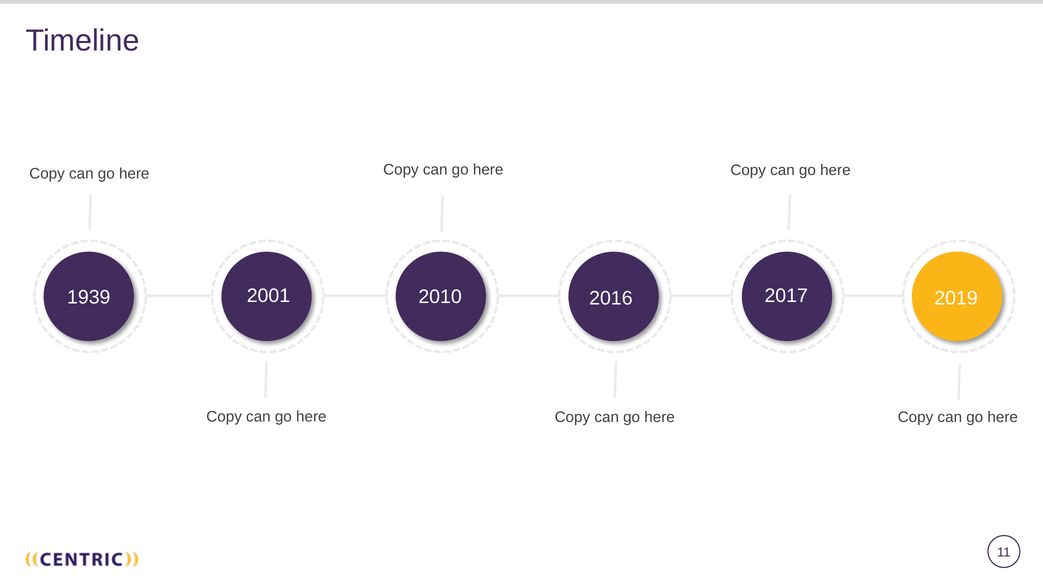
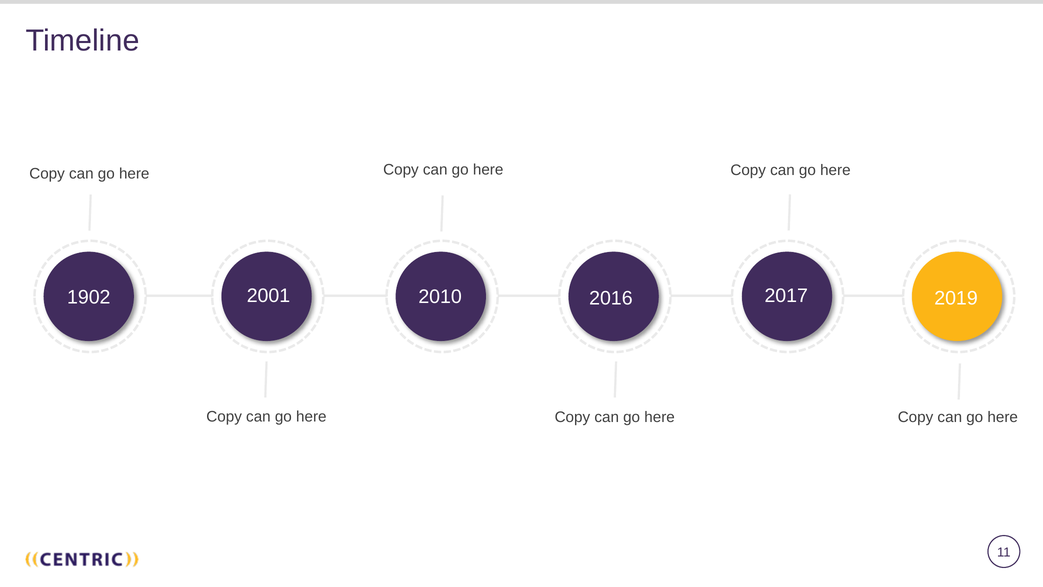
1939: 1939 -> 1902
